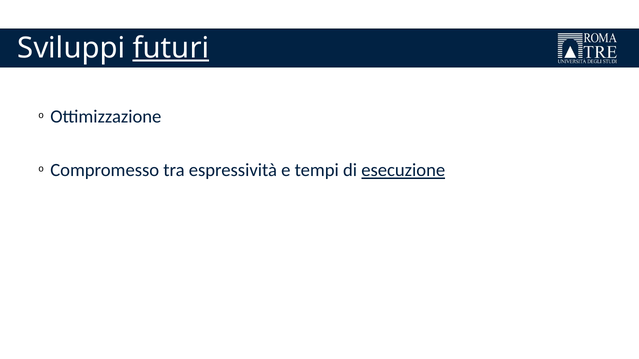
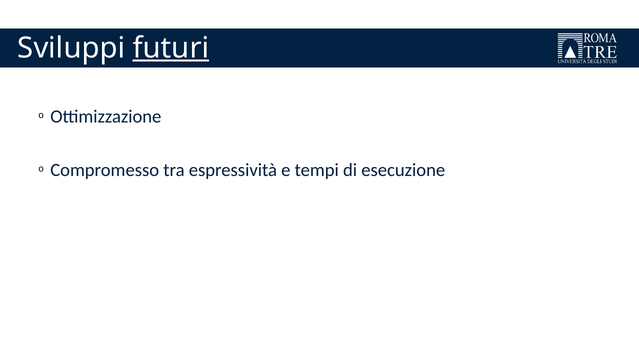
esecuzione underline: present -> none
